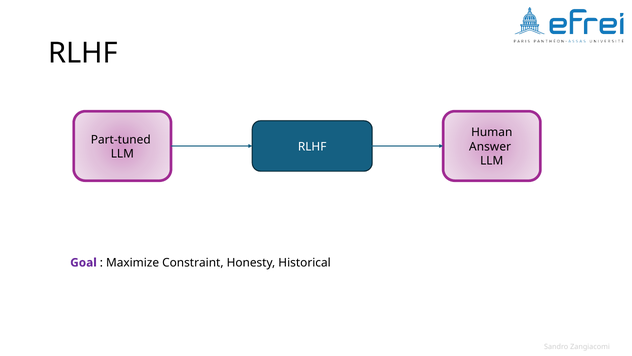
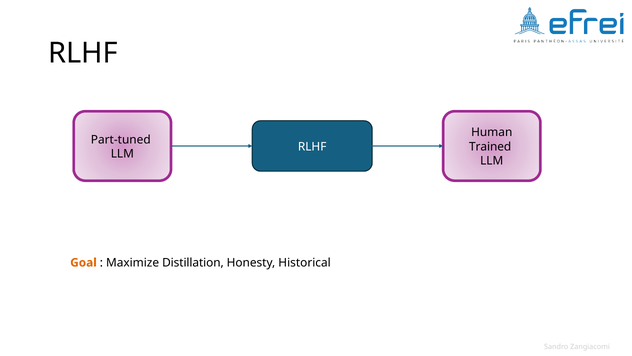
Answer: Answer -> Trained
Goal colour: purple -> orange
Constraint: Constraint -> Distillation
